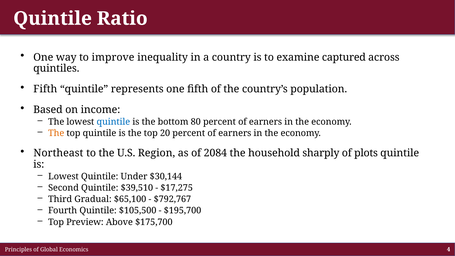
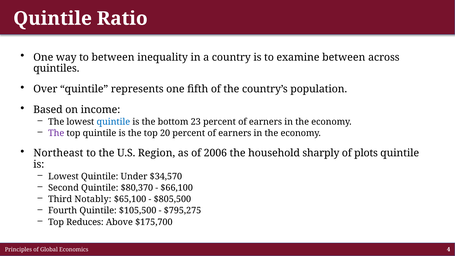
to improve: improve -> between
examine captured: captured -> between
Fifth at (45, 89): Fifth -> Over
80: 80 -> 23
The at (56, 133) colour: orange -> purple
2084: 2084 -> 2006
$30,144: $30,144 -> $34,570
$39,510: $39,510 -> $80,370
$17,275: $17,275 -> $66,100
Gradual: Gradual -> Notably
$792,767: $792,767 -> $805,500
$195,700: $195,700 -> $795,275
Preview: Preview -> Reduces
